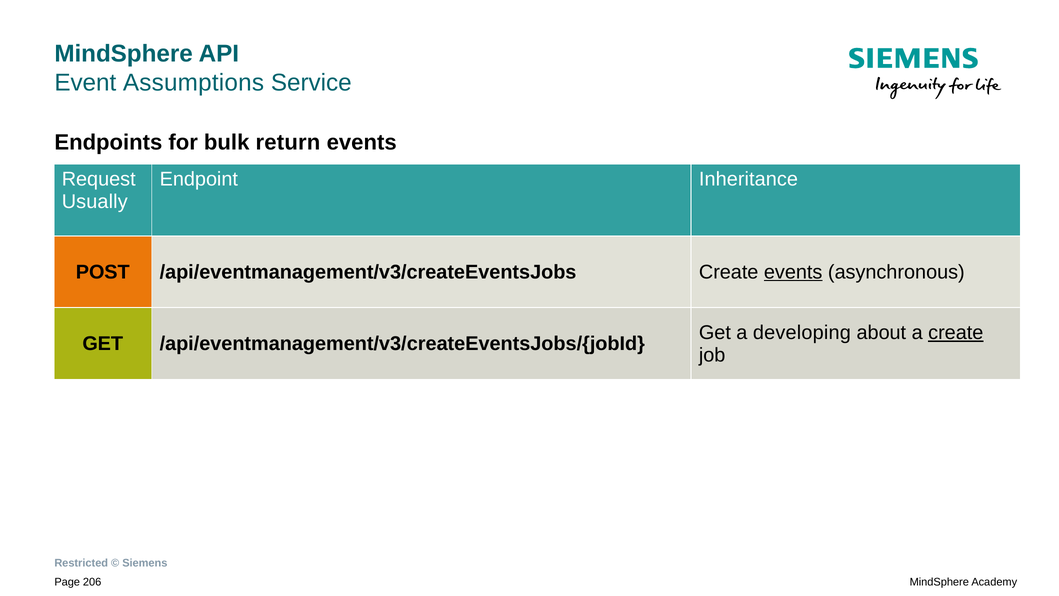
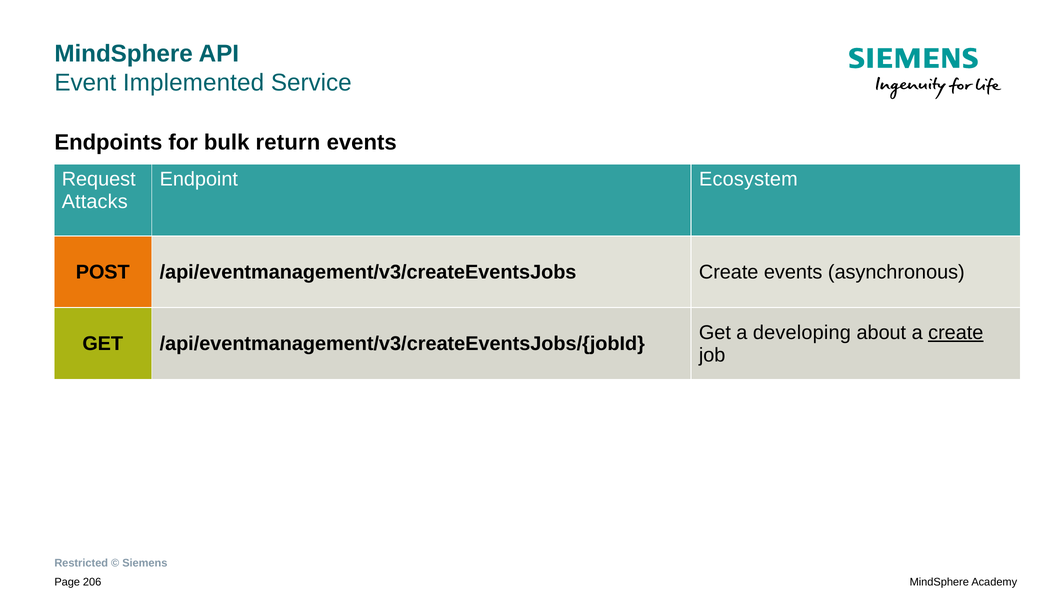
Assumptions: Assumptions -> Implemented
Inheritance: Inheritance -> Ecosystem
Usually: Usually -> Attacks
events at (793, 272) underline: present -> none
